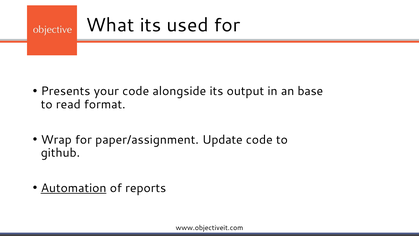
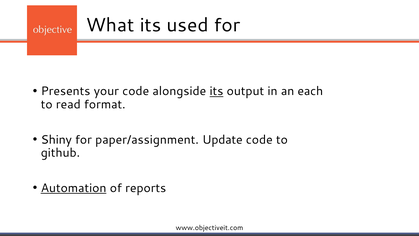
its at (216, 91) underline: none -> present
base: base -> each
Wrap: Wrap -> Shiny
